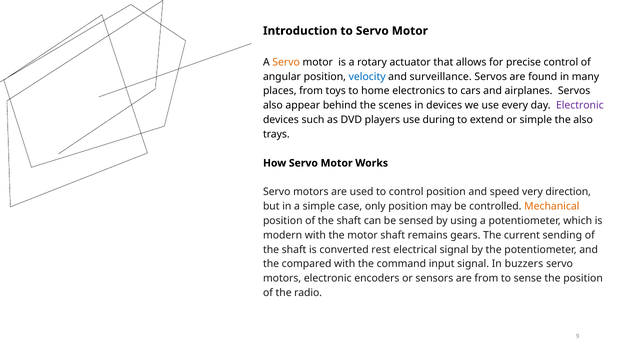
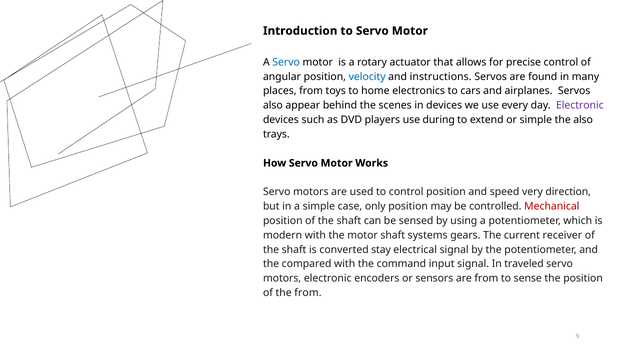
Servo at (286, 62) colour: orange -> blue
surveillance: surveillance -> instructions
Mechanical colour: orange -> red
remains: remains -> systems
sending: sending -> receiver
rest: rest -> stay
buzzers: buzzers -> traveled
the radio: radio -> from
